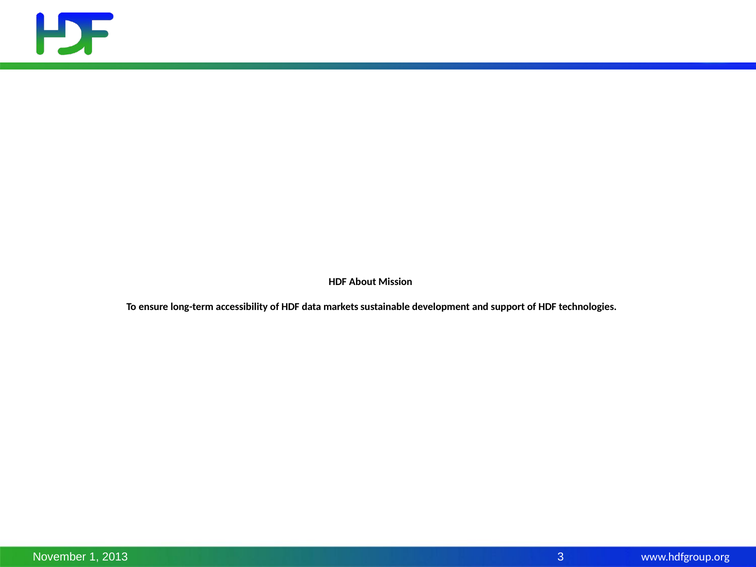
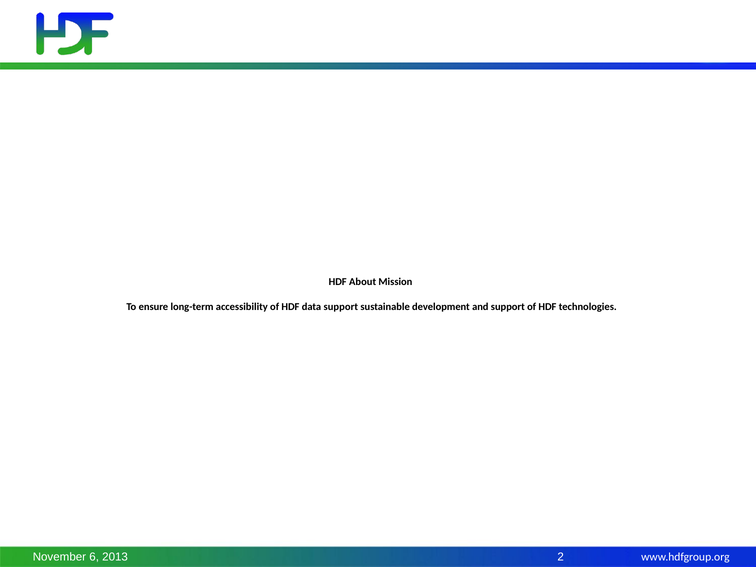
data markets: markets -> support
1: 1 -> 6
3: 3 -> 2
